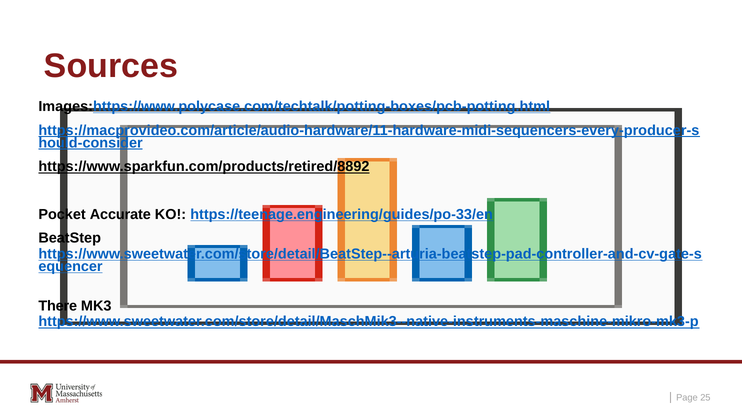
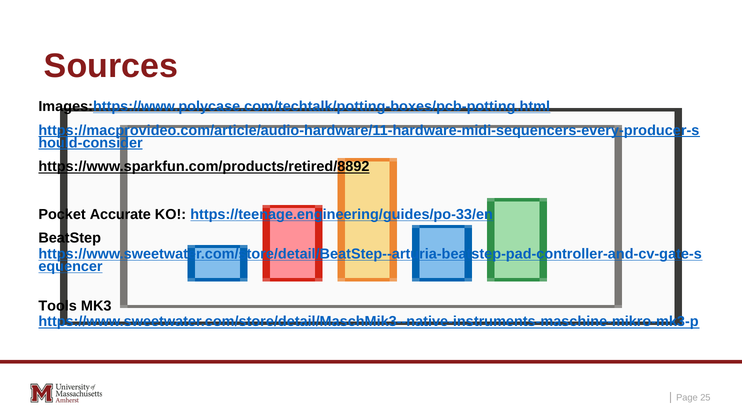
There: There -> Tools
